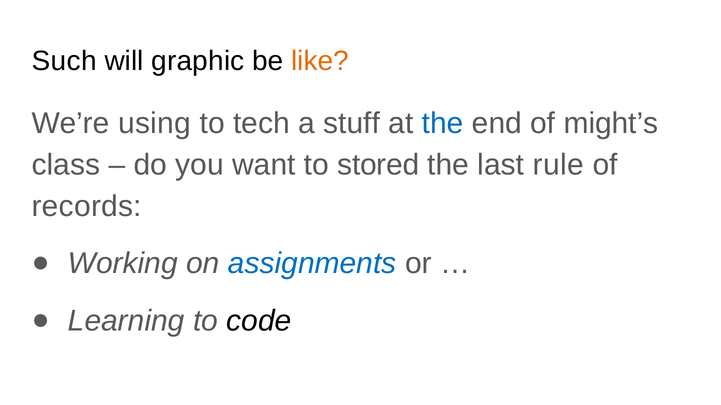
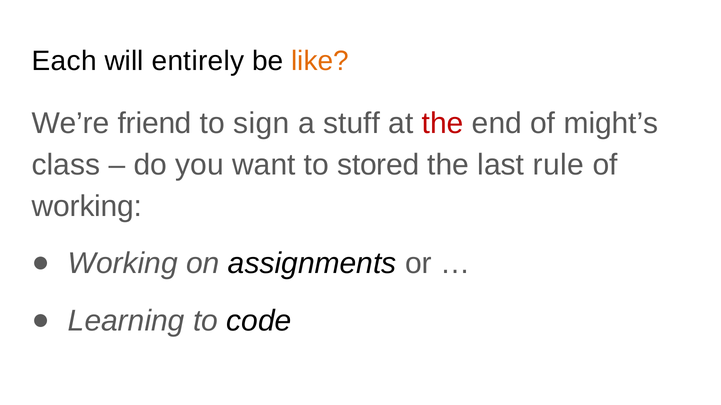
Such: Such -> Each
graphic: graphic -> entirely
using: using -> friend
tech: tech -> sign
the at (443, 124) colour: blue -> red
records at (87, 206): records -> working
assignments colour: blue -> black
